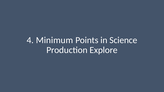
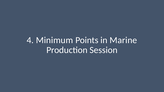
Science: Science -> Marine
Explore: Explore -> Session
